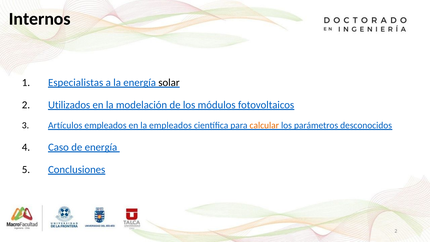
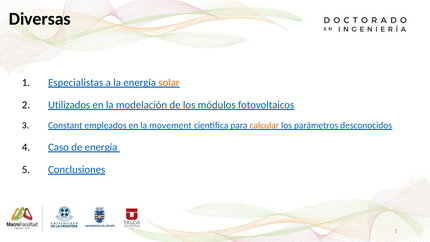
Internos: Internos -> Diversas
solar colour: black -> orange
Artículos: Artículos -> Constant
la empleados: empleados -> movement
